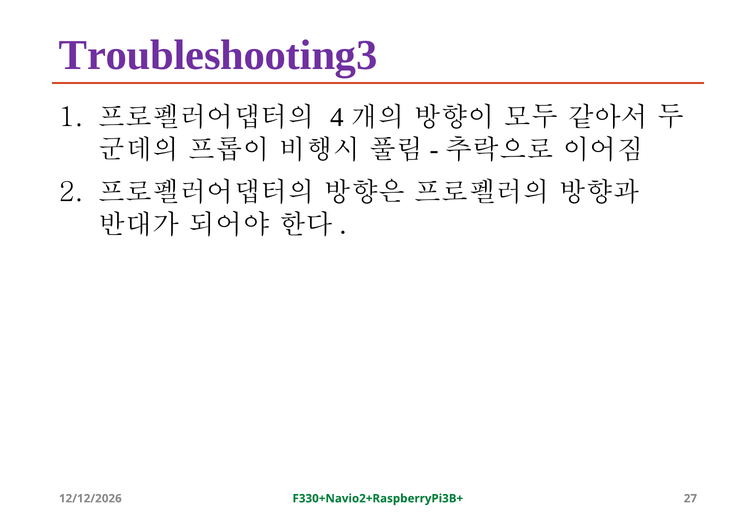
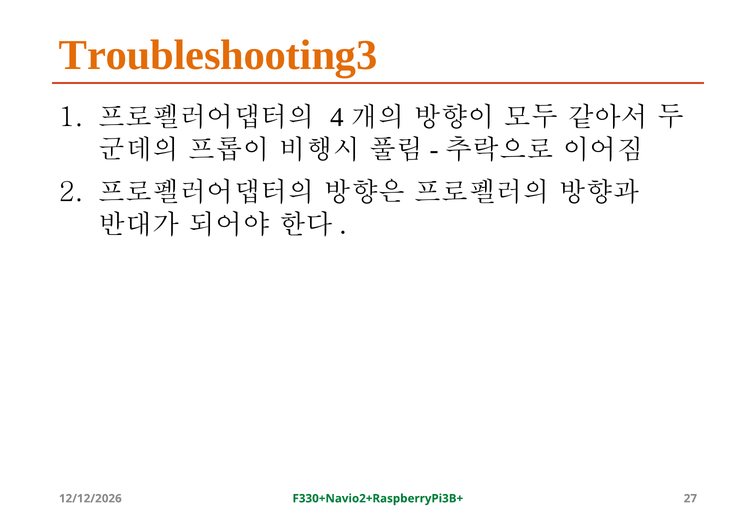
Troubleshooting3 colour: purple -> orange
